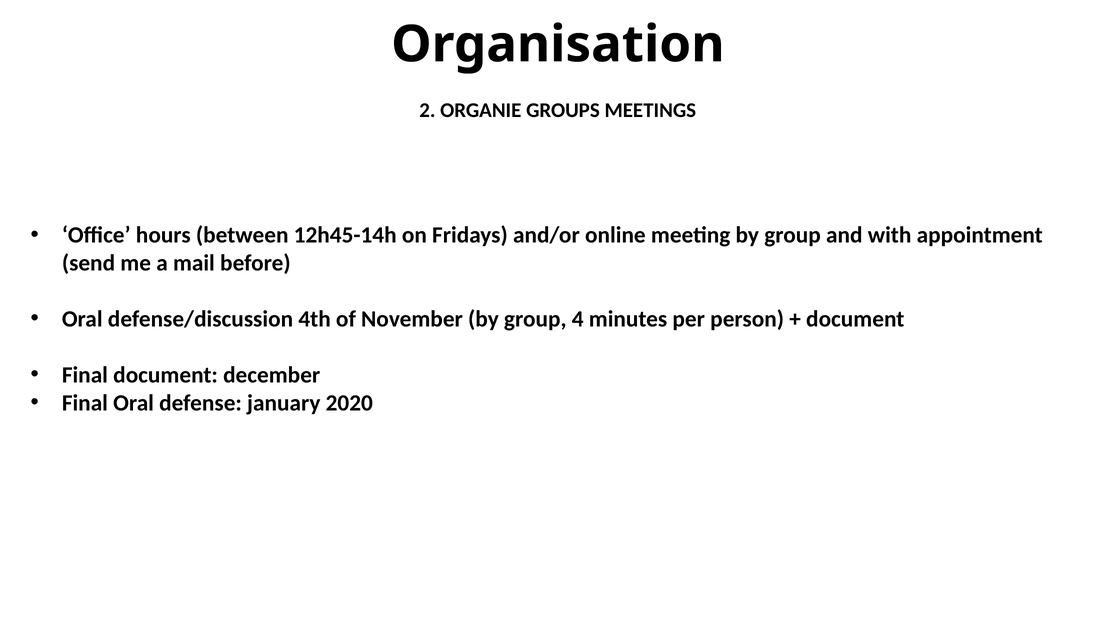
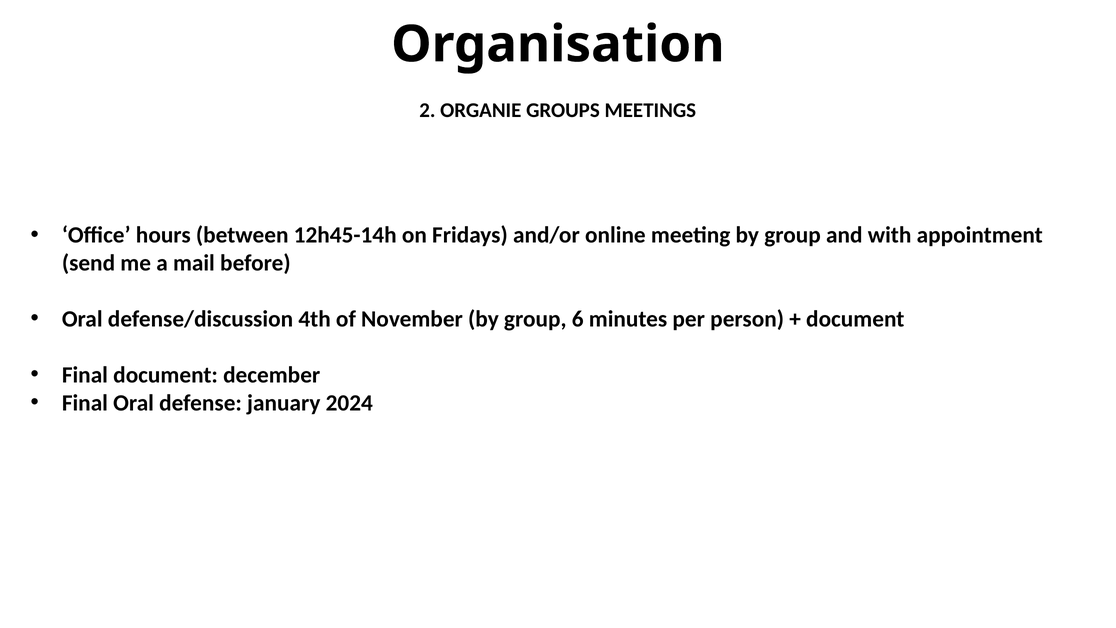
4: 4 -> 6
2020: 2020 -> 2024
